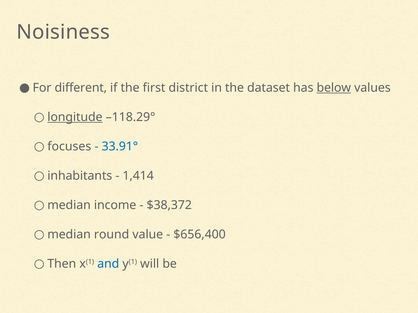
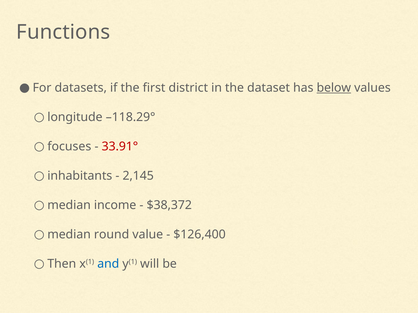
Noisiness: Noisiness -> Functions
different: different -> datasets
longitude underline: present -> none
33.91° colour: blue -> red
1,414: 1,414 -> 2,145
$656,400: $656,400 -> $126,400
